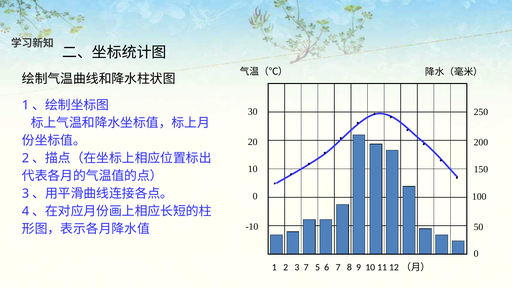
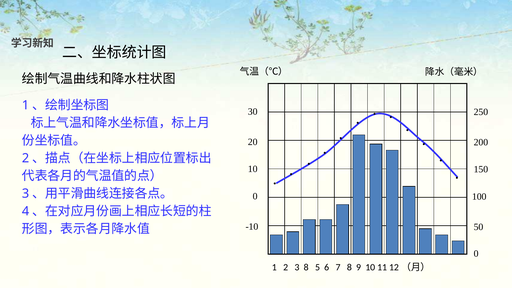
3 7: 7 -> 8
